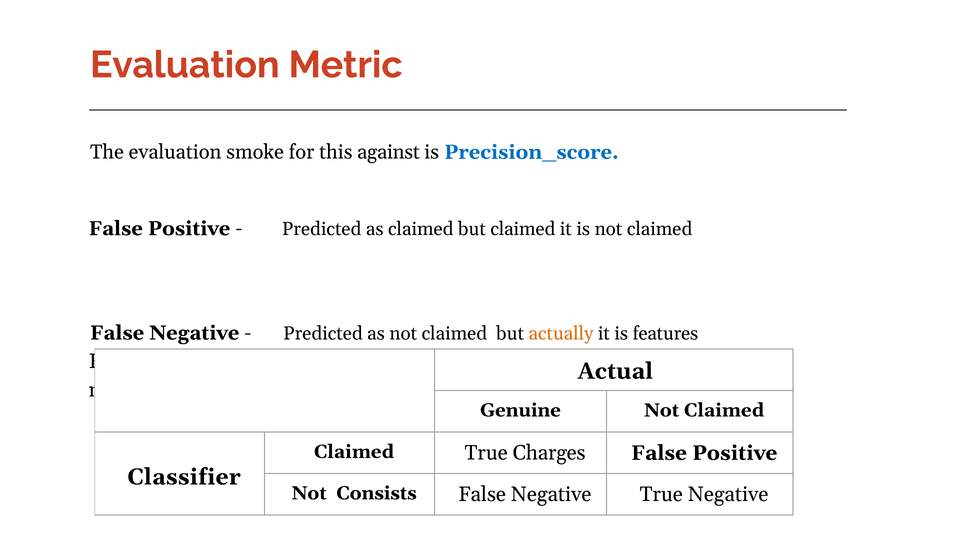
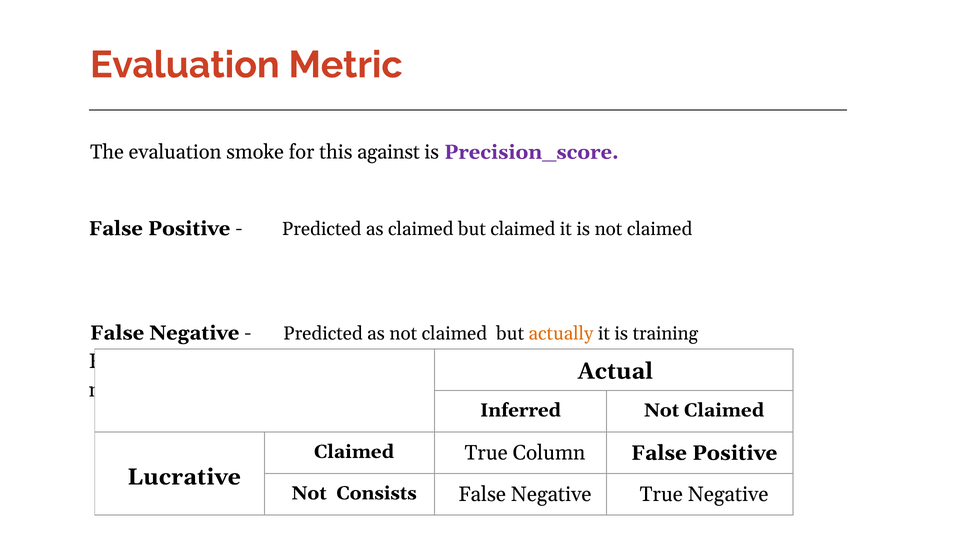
Precision_score colour: blue -> purple
features: features -> training
Genuine: Genuine -> Inferred
Charges: Charges -> Column
Classifier: Classifier -> Lucrative
